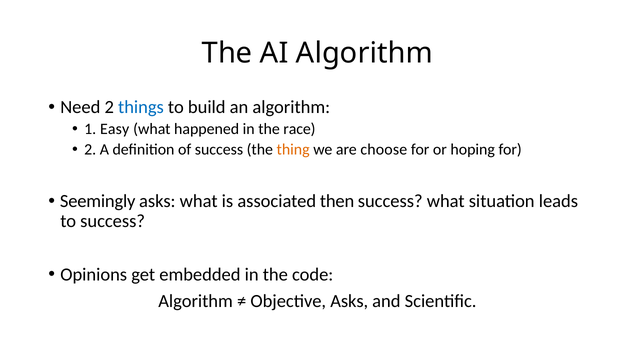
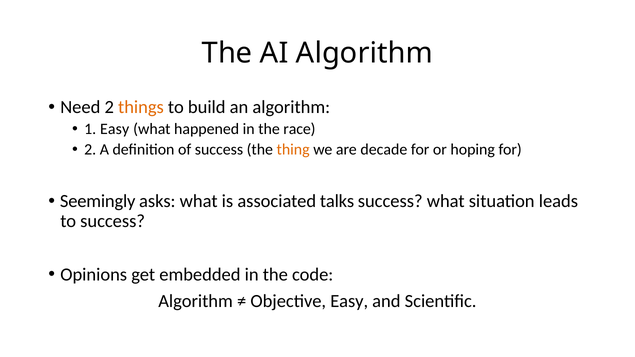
things colour: blue -> orange
choose: choose -> decade
then: then -> talks
Objective Asks: Asks -> Easy
